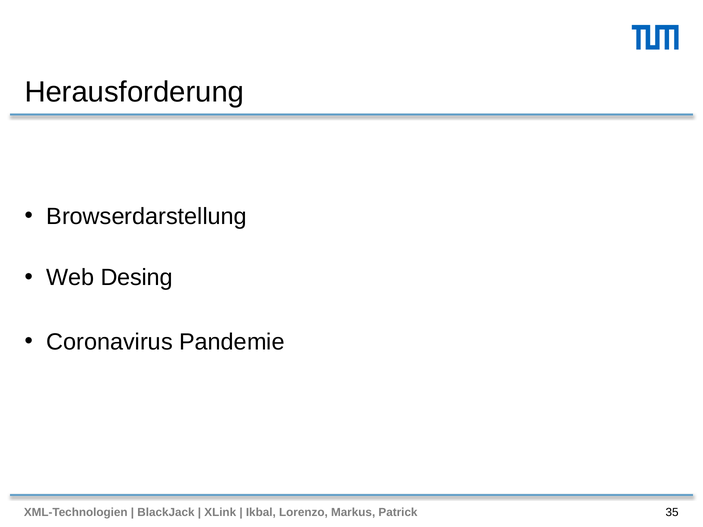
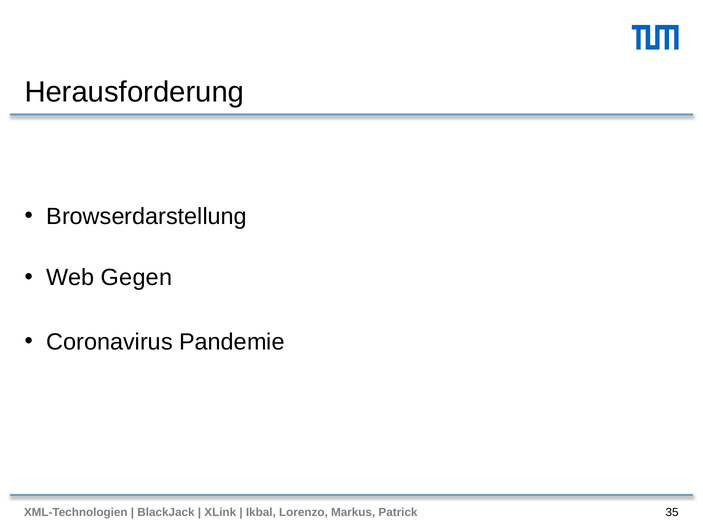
Desing: Desing -> Gegen
